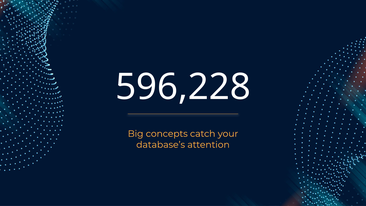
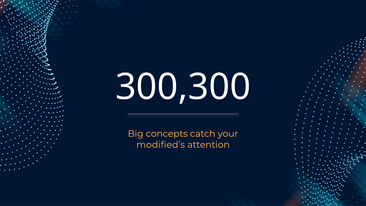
596,228: 596,228 -> 300,300
database’s: database’s -> modified’s
